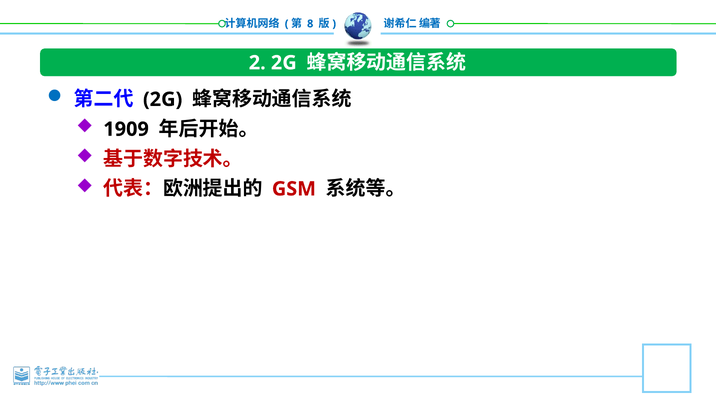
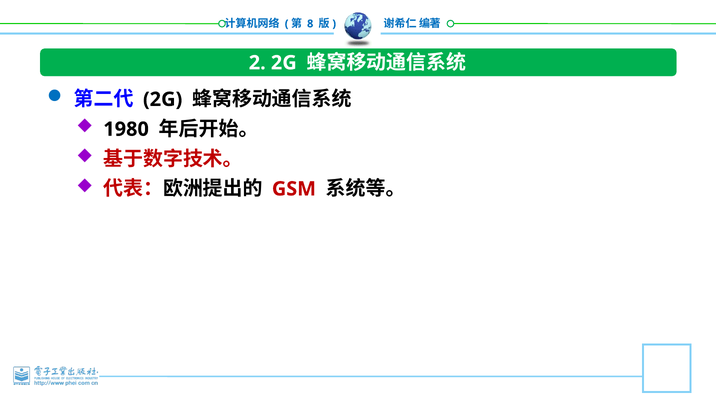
1909: 1909 -> 1980
